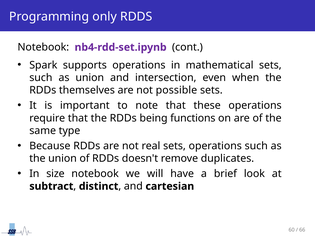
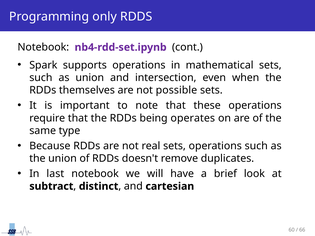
functions: functions -> operates
size: size -> last
